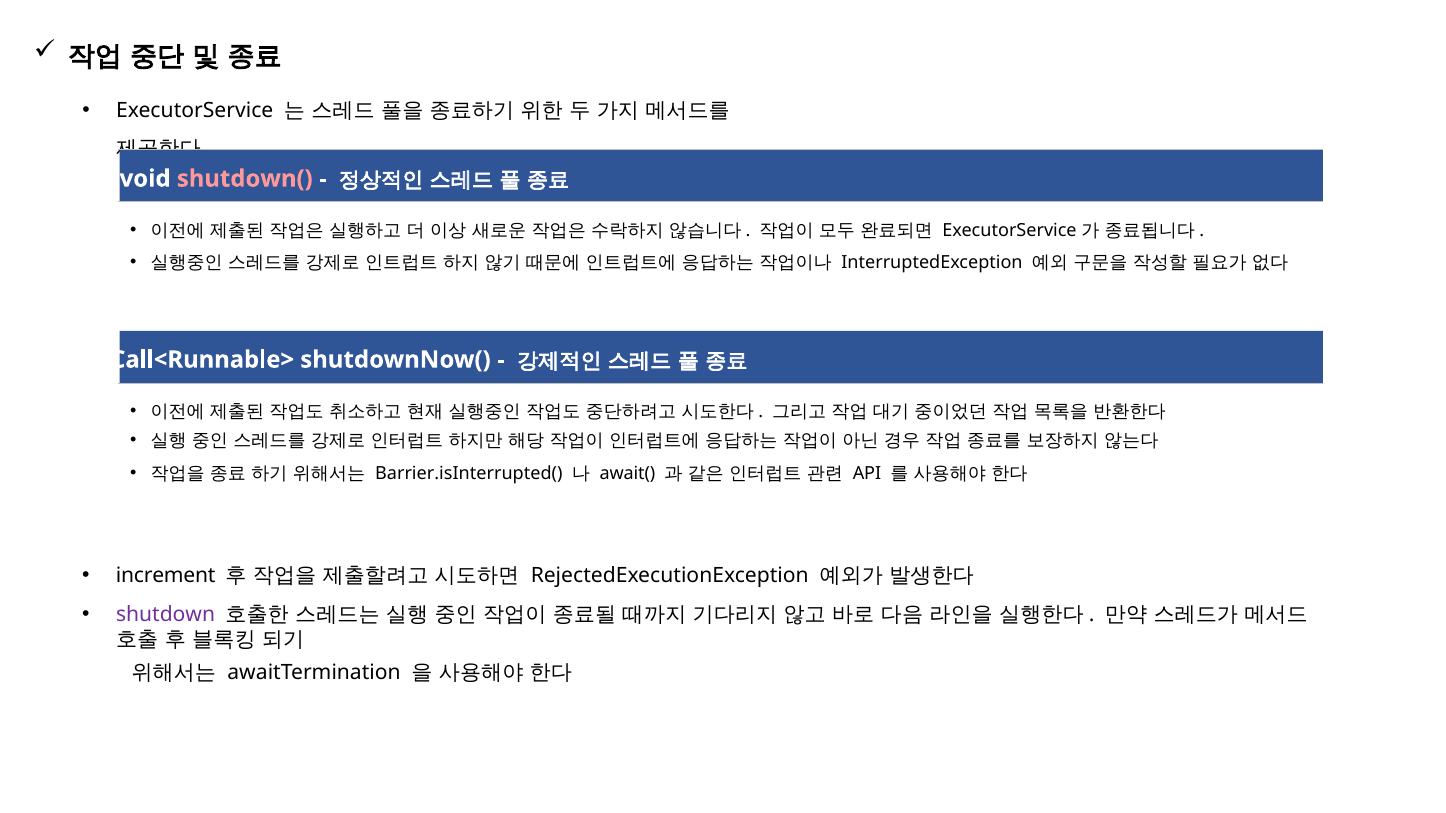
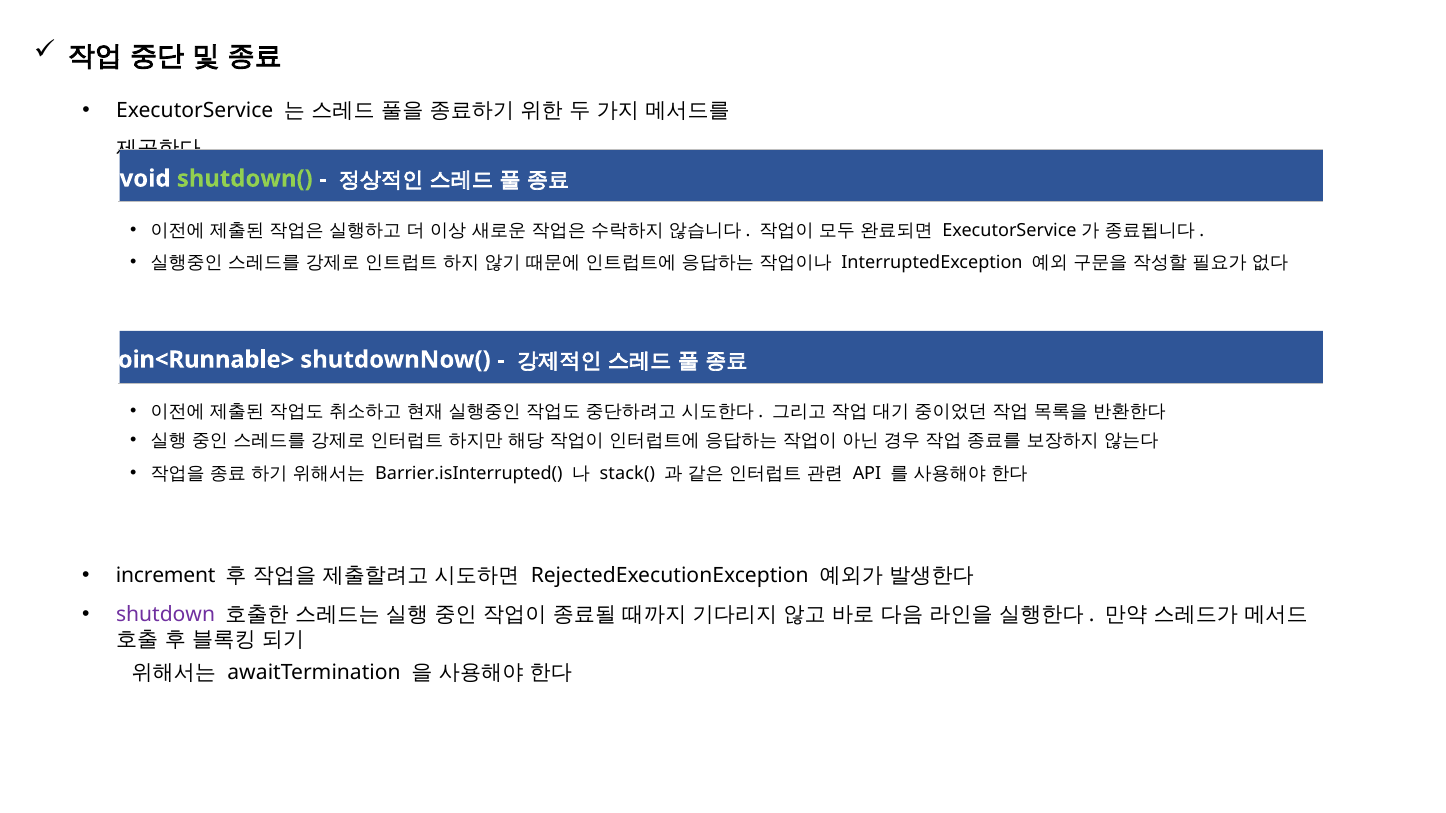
shutdown( colour: pink -> light green
Call<Runnable>: Call<Runnable> -> Join<Runnable>
await(: await( -> stack(
